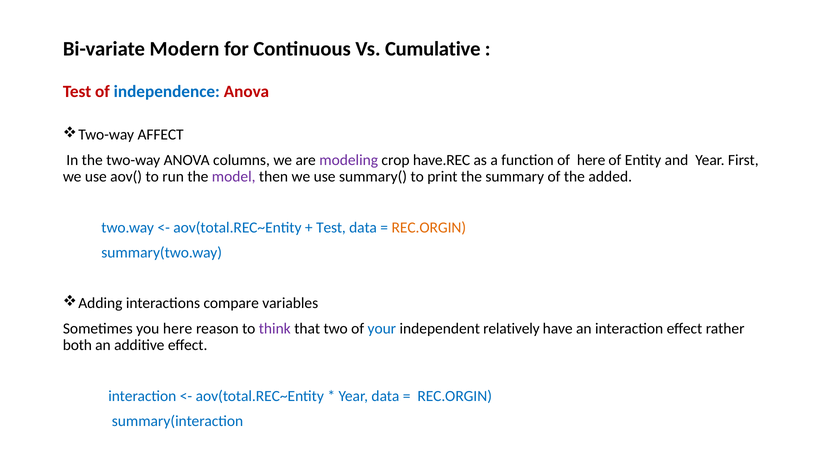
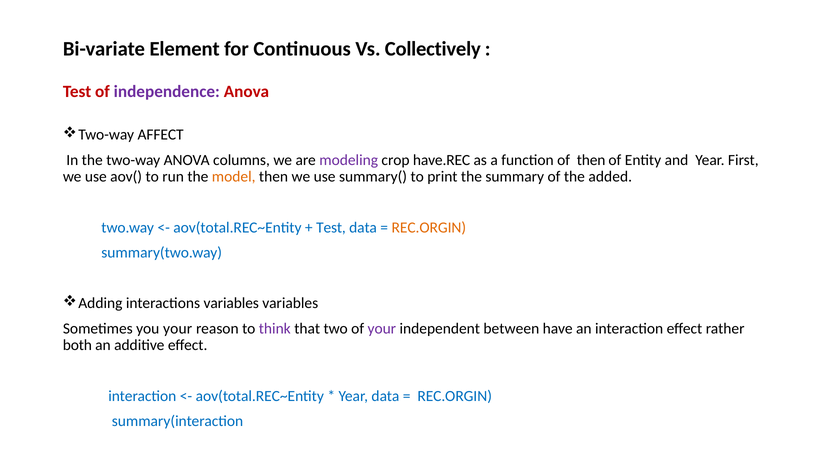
Modern: Modern -> Element
Cumulative: Cumulative -> Collectively
independence colour: blue -> purple
of here: here -> then
model colour: purple -> orange
interactions compare: compare -> variables
you here: here -> your
your at (382, 329) colour: blue -> purple
relatively: relatively -> between
